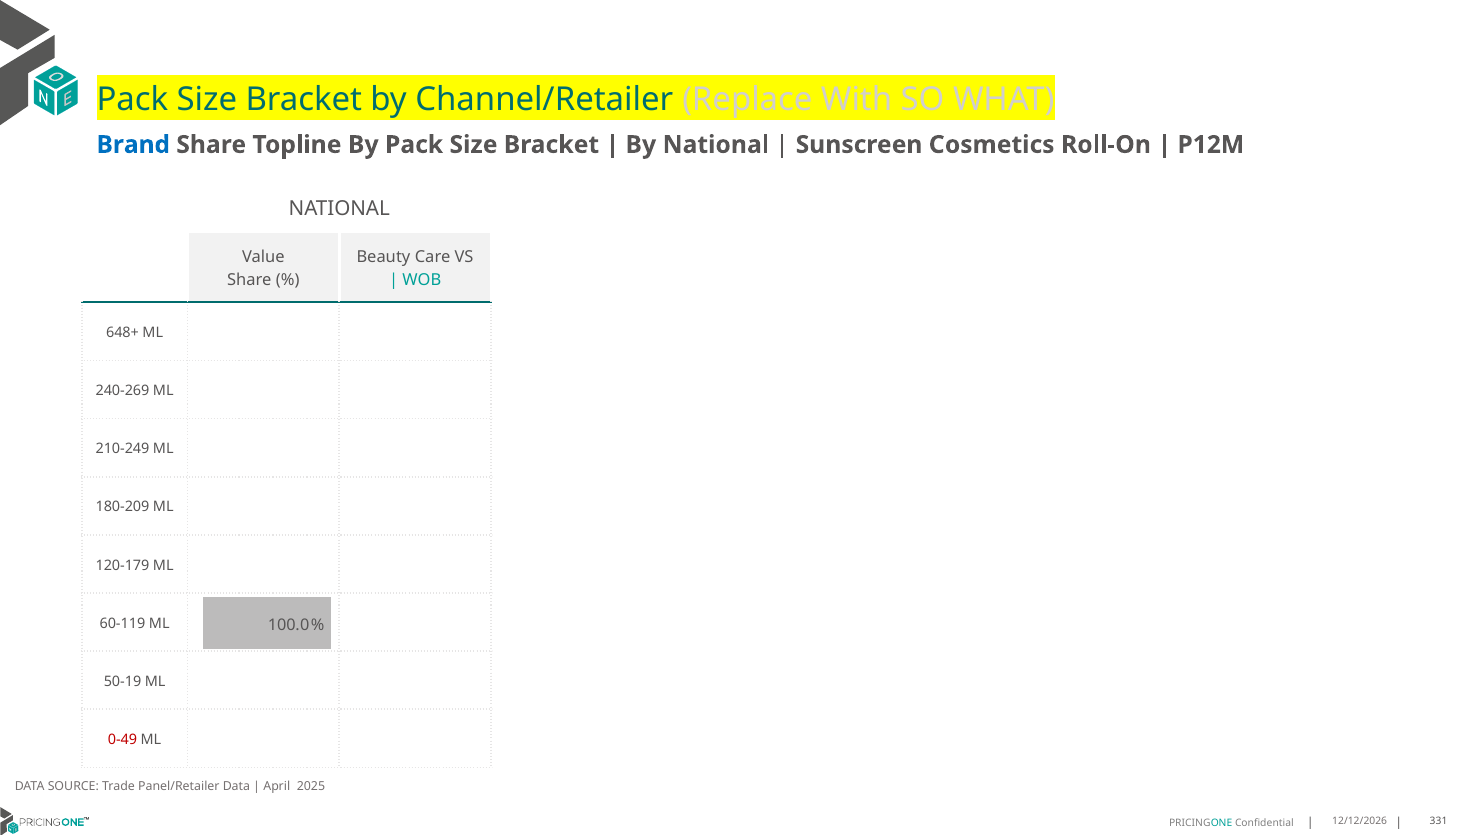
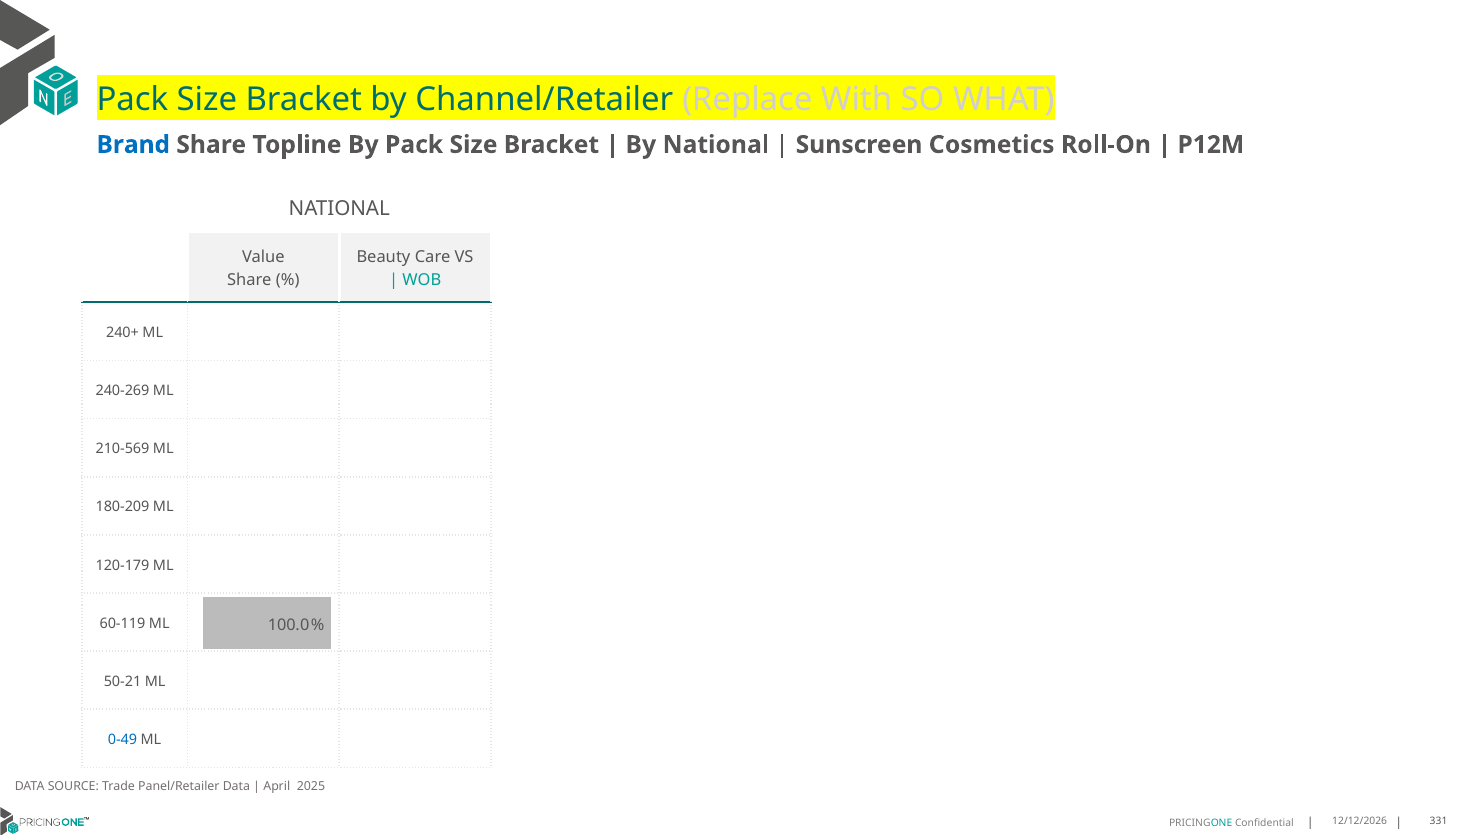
648+: 648+ -> 240+
210-249: 210-249 -> 210-569
50-19: 50-19 -> 50-21
0-49 colour: red -> blue
